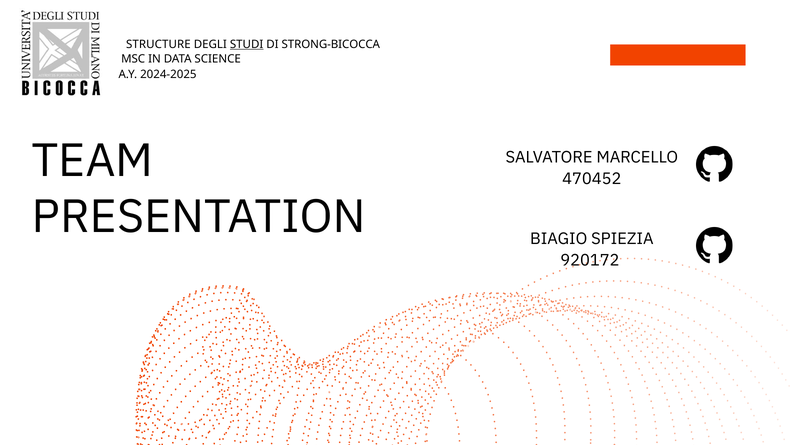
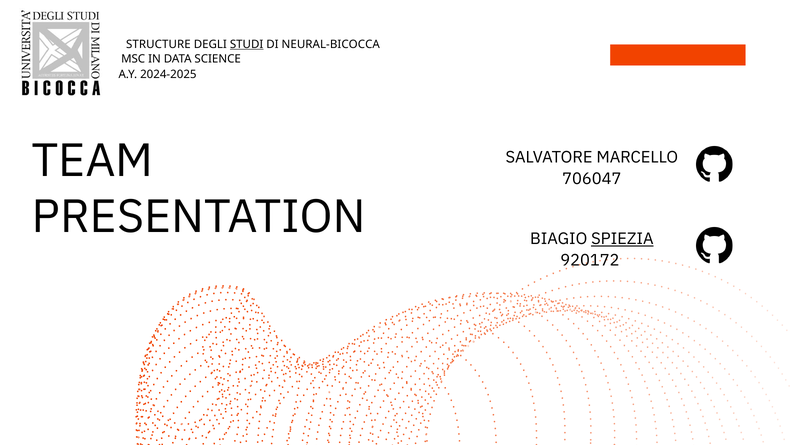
STRONG-BICOCCA: STRONG-BICOCCA -> NEURAL-BICOCCA
470452: 470452 -> 706047
SPIEZIA underline: none -> present
